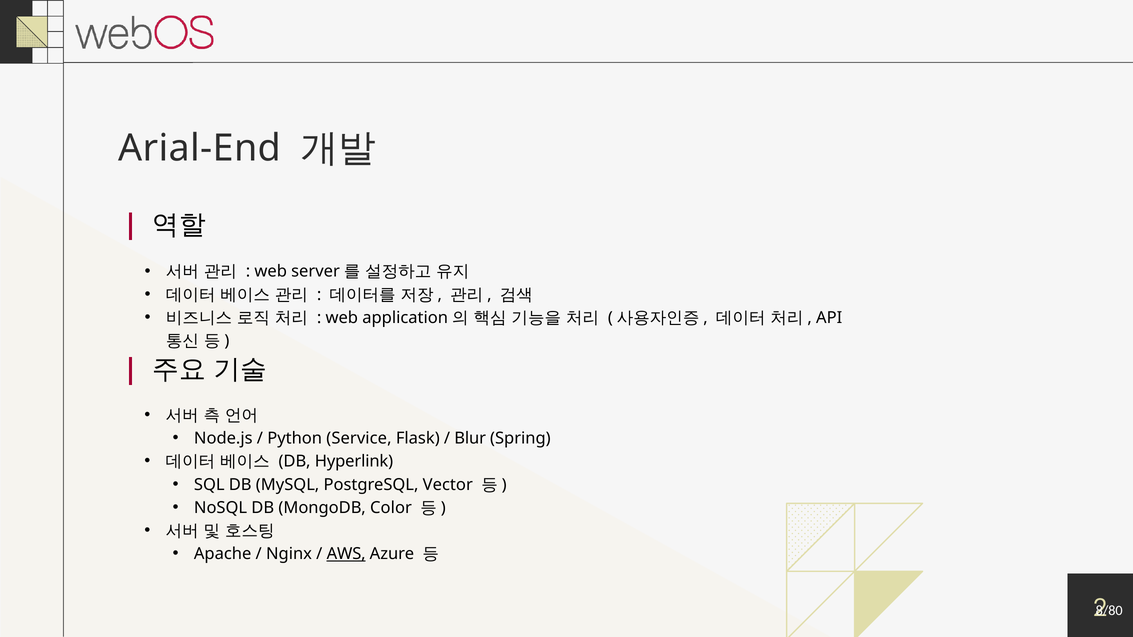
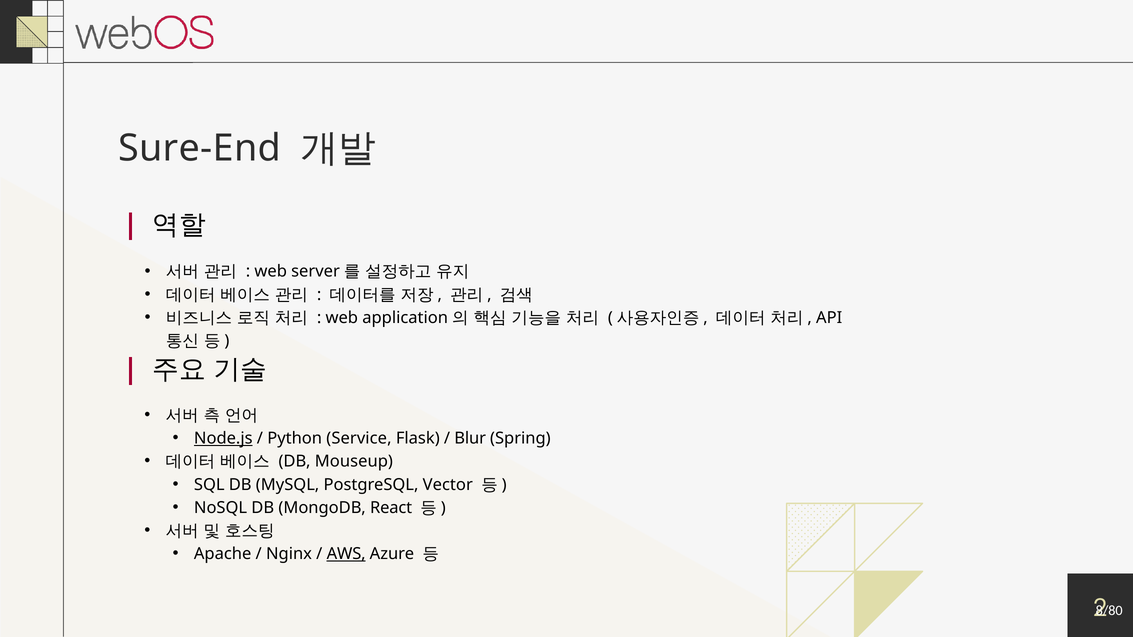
Arial-End: Arial-End -> Sure-End
Node.js underline: none -> present
Hyperlink: Hyperlink -> Mouseup
Color: Color -> React
